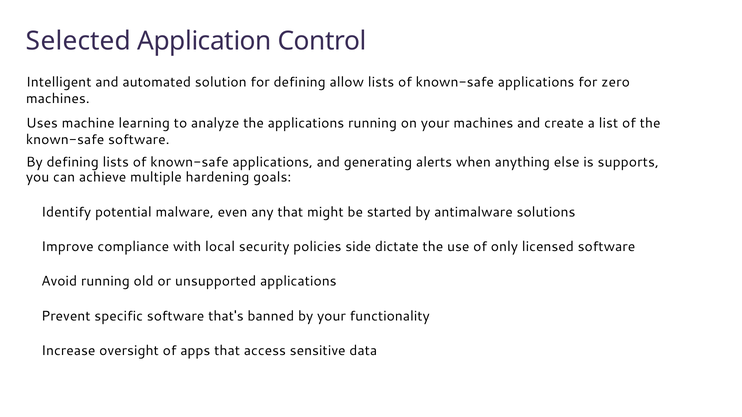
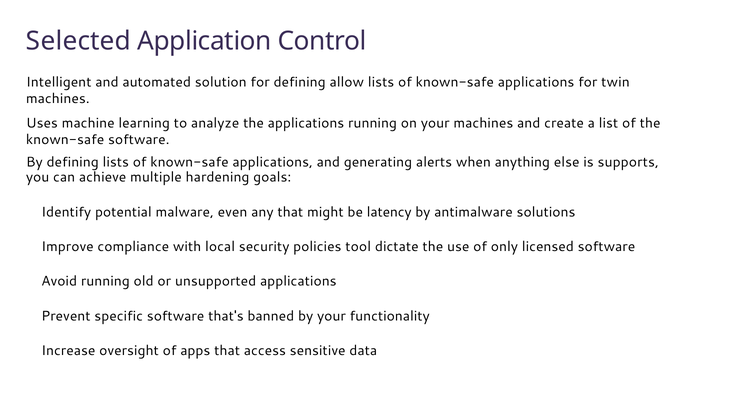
zero: zero -> twin
started: started -> latency
side: side -> tool
